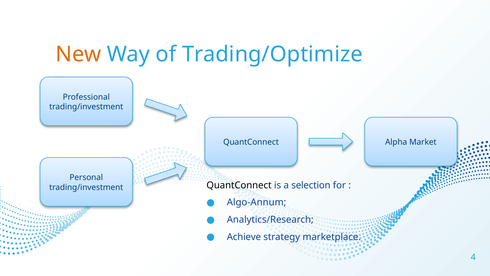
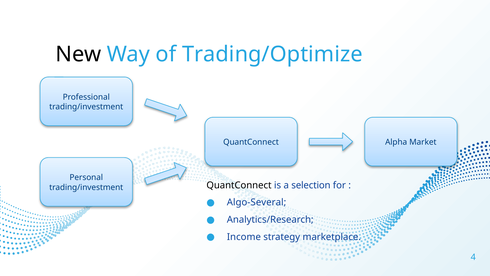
New colour: orange -> black
Algo-Annum: Algo-Annum -> Algo-Several
Achieve: Achieve -> Income
